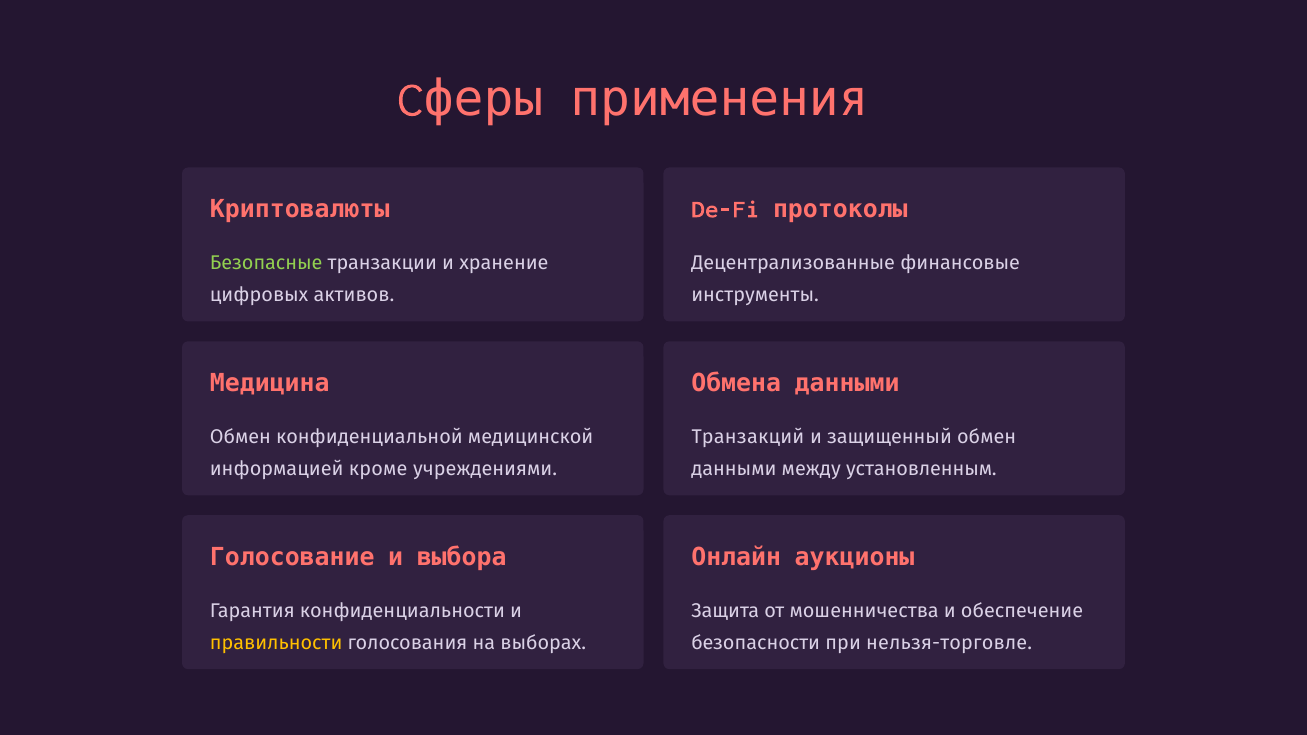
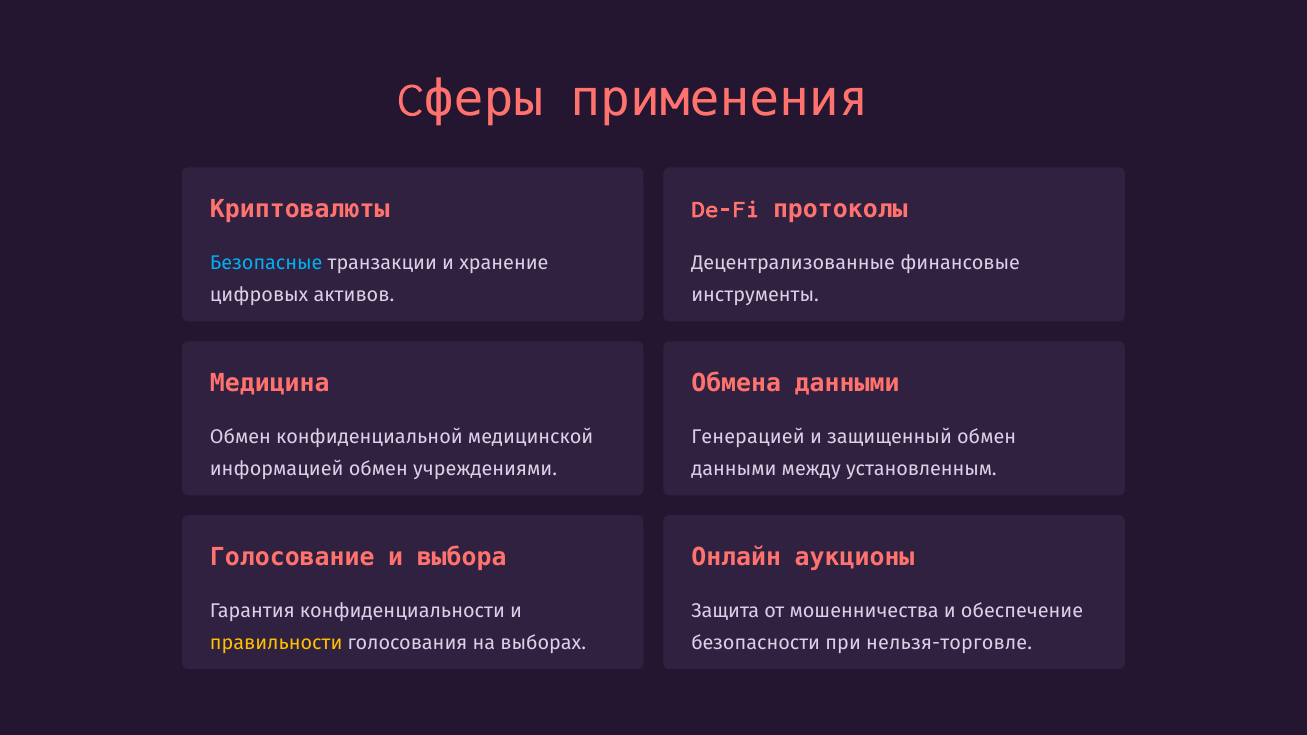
Безопасные colour: light green -> light blue
Транзакций: Транзакций -> Генерацией
информацией кроме: кроме -> обмен
